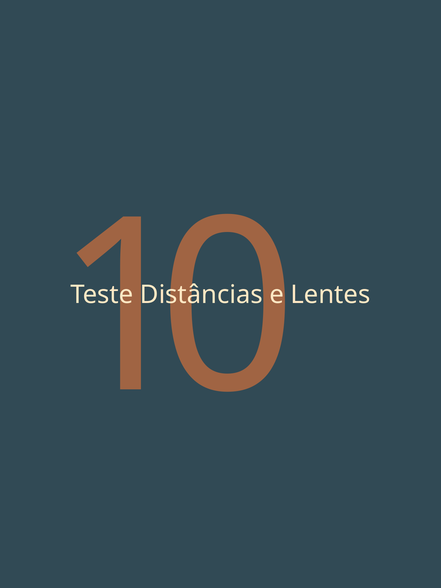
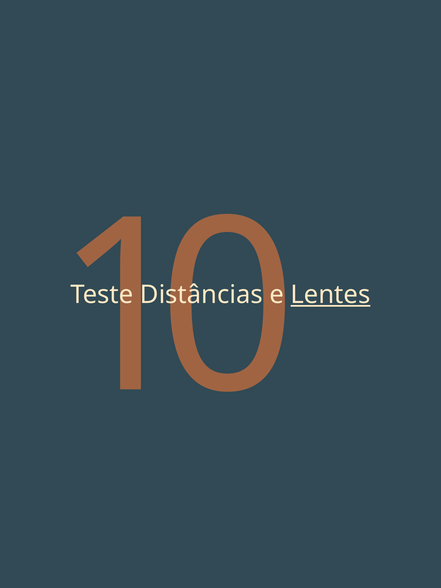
Lentes underline: none -> present
